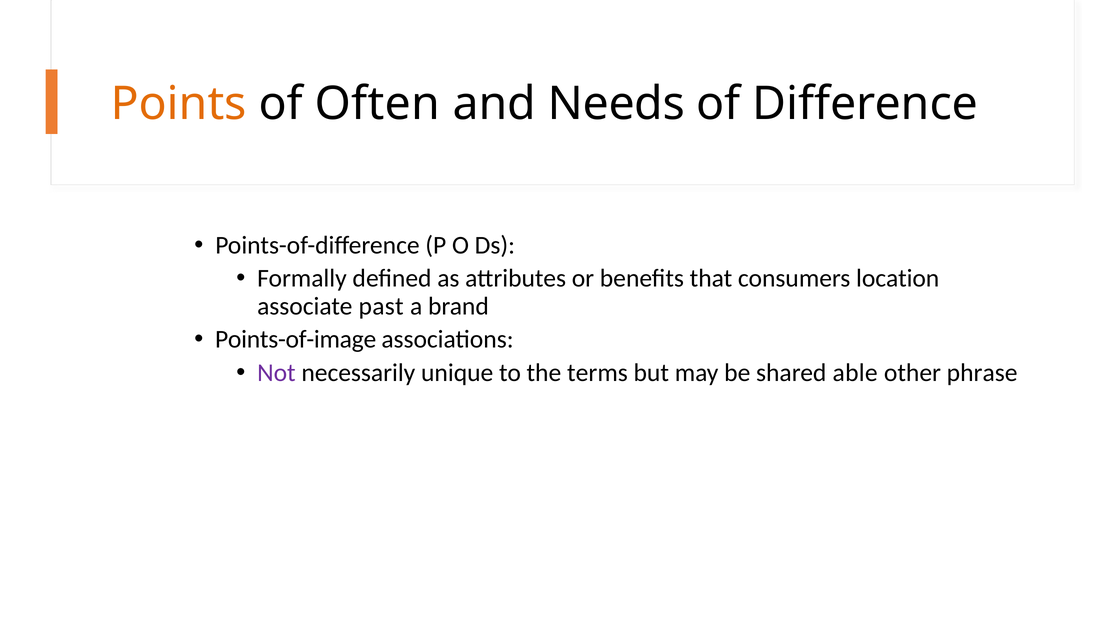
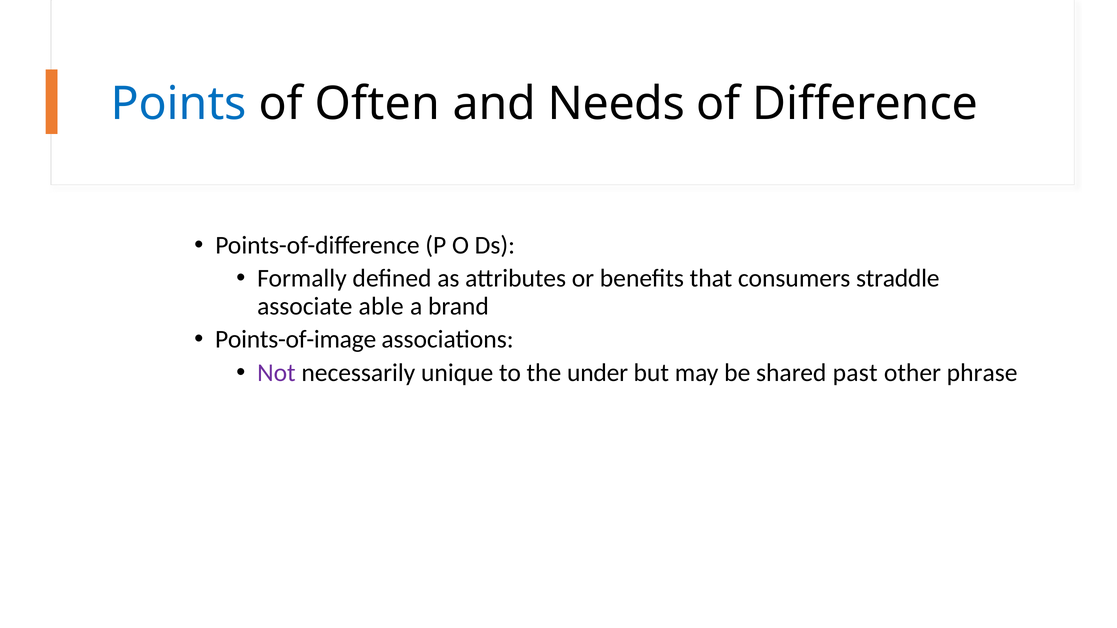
Points colour: orange -> blue
location: location -> straddle
past: past -> able
terms: terms -> under
able: able -> past
